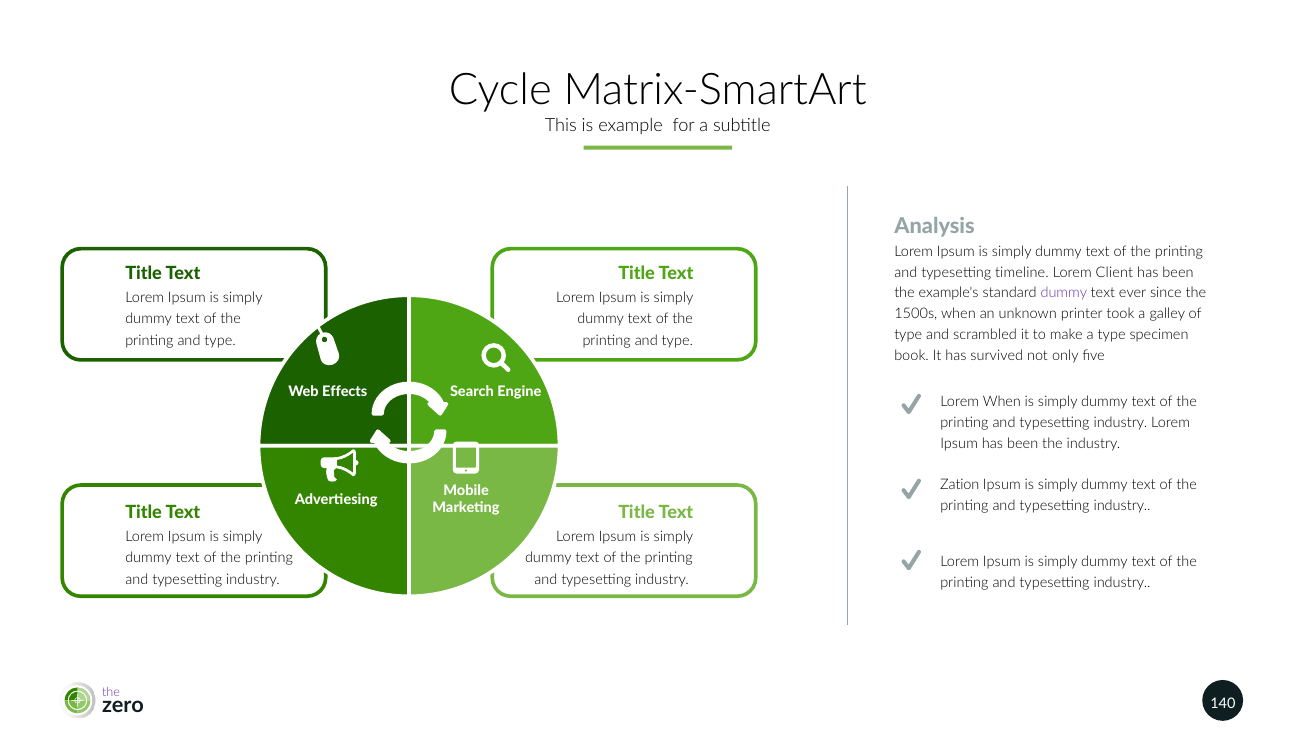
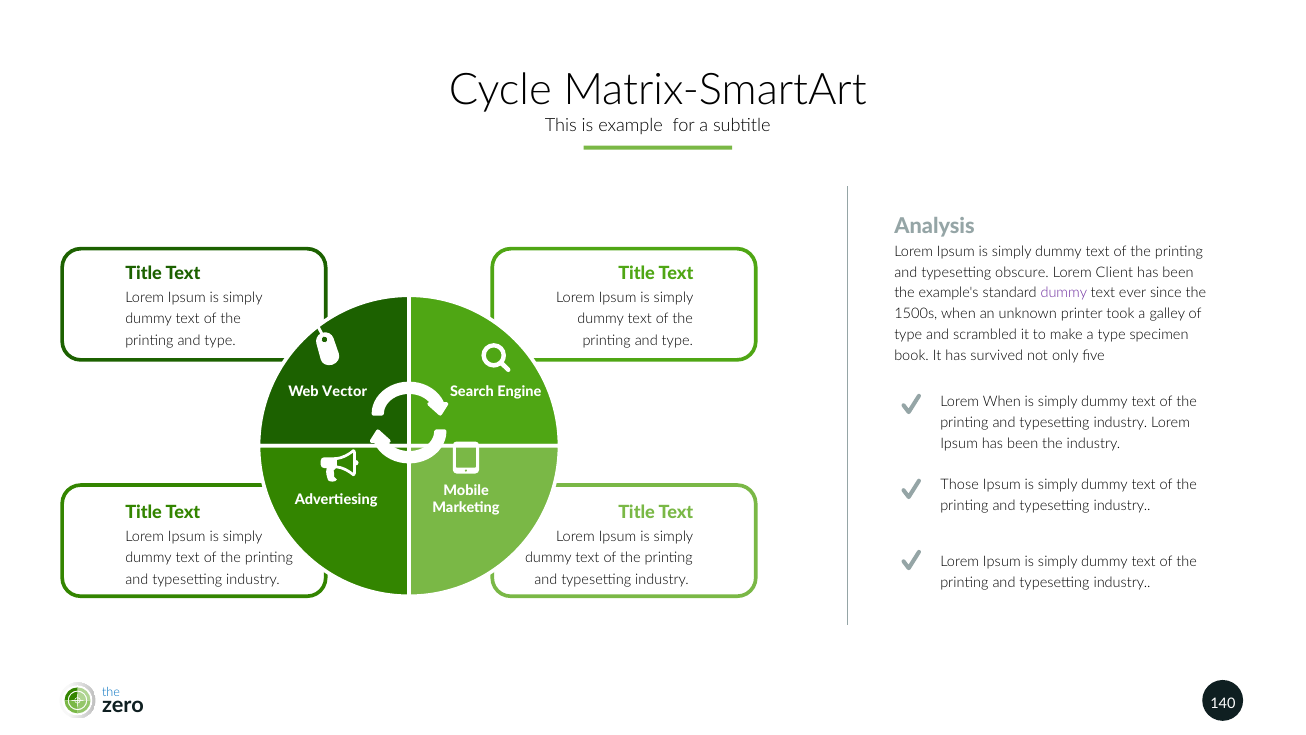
timeline: timeline -> obscure
Effects: Effects -> Vector
Zation: Zation -> Those
the at (111, 692) colour: purple -> blue
